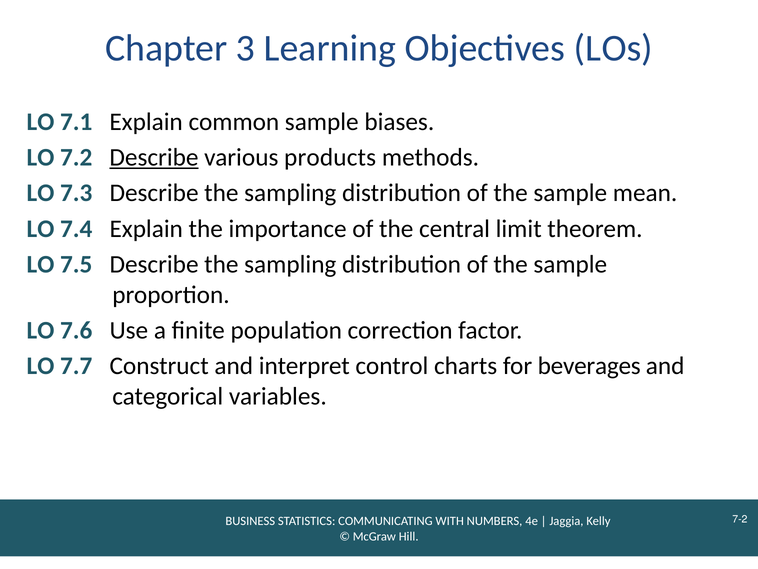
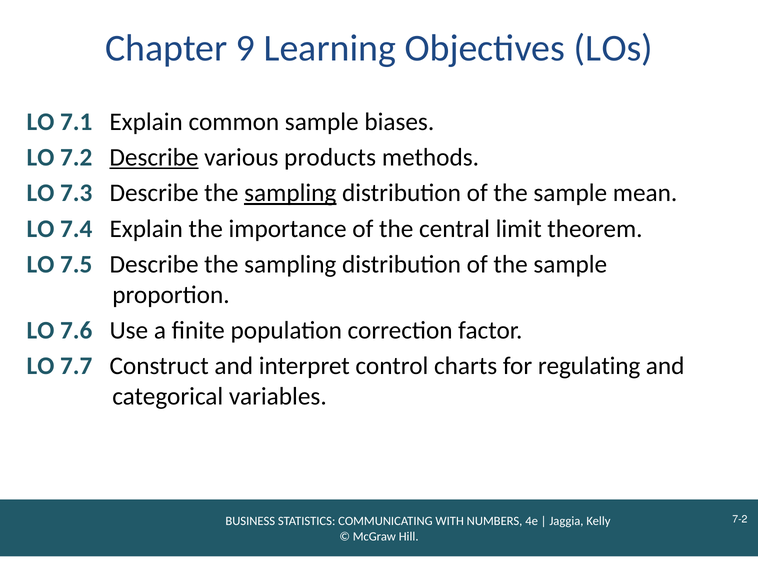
3: 3 -> 9
sampling at (290, 193) underline: none -> present
beverages: beverages -> regulating
